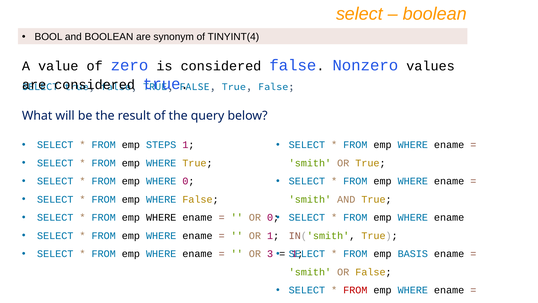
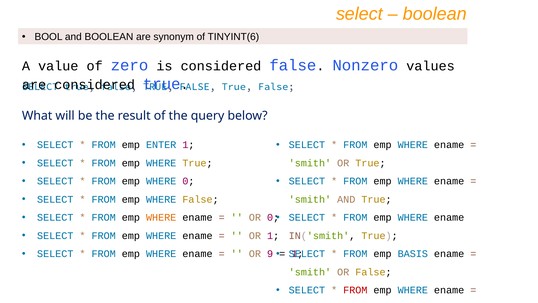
TINYINT(4: TINYINT(4 -> TINYINT(6
STEPS: STEPS -> ENTER
WHERE at (161, 217) colour: black -> orange
3: 3 -> 9
